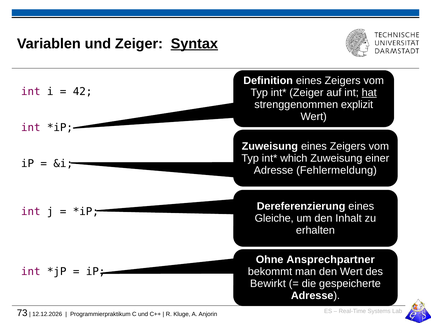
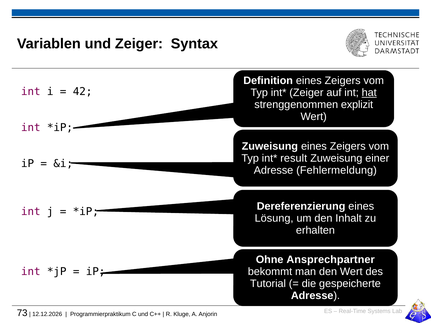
Syntax underline: present -> none
which: which -> result
Gleiche: Gleiche -> Lösung
Bewirkt: Bewirkt -> Tutorial
